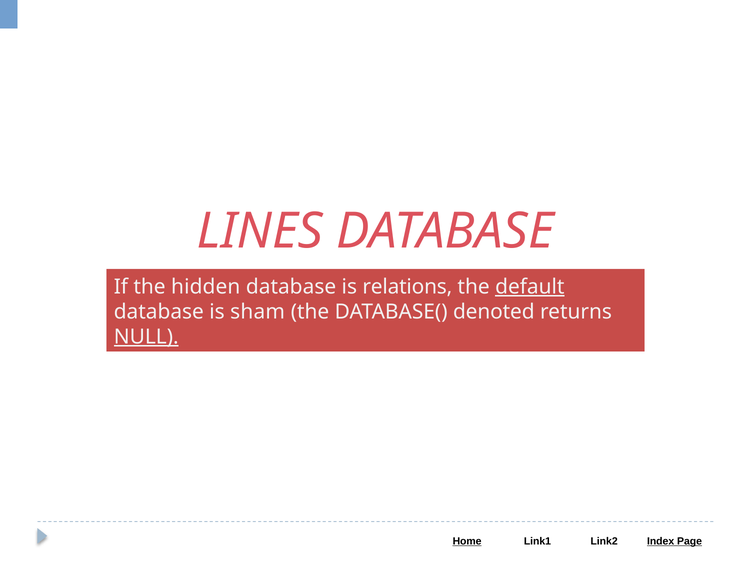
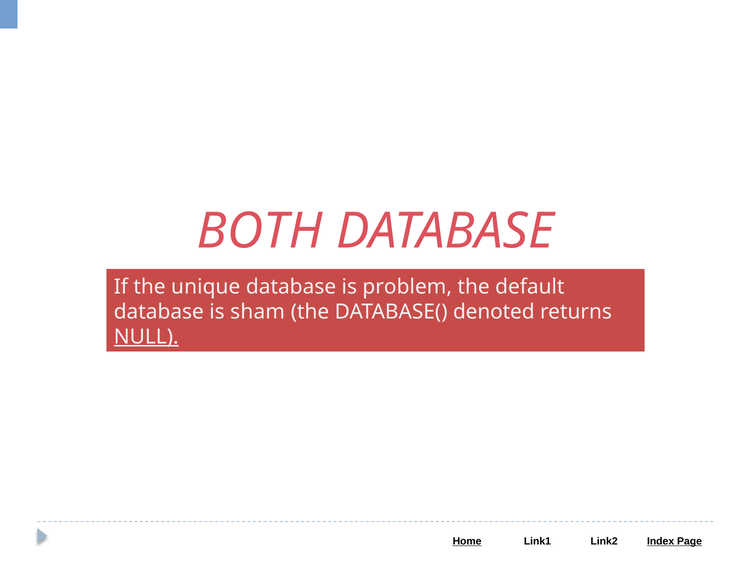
LINES: LINES -> BOTH
hidden: hidden -> unique
relations: relations -> problem
default underline: present -> none
